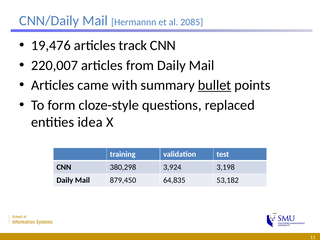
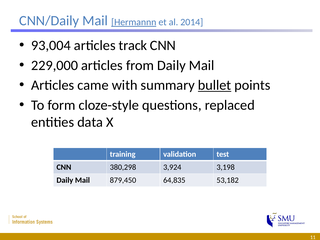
Hermannn underline: none -> present
2085: 2085 -> 2014
19,476: 19,476 -> 93,004
220,007: 220,007 -> 229,000
idea: idea -> data
